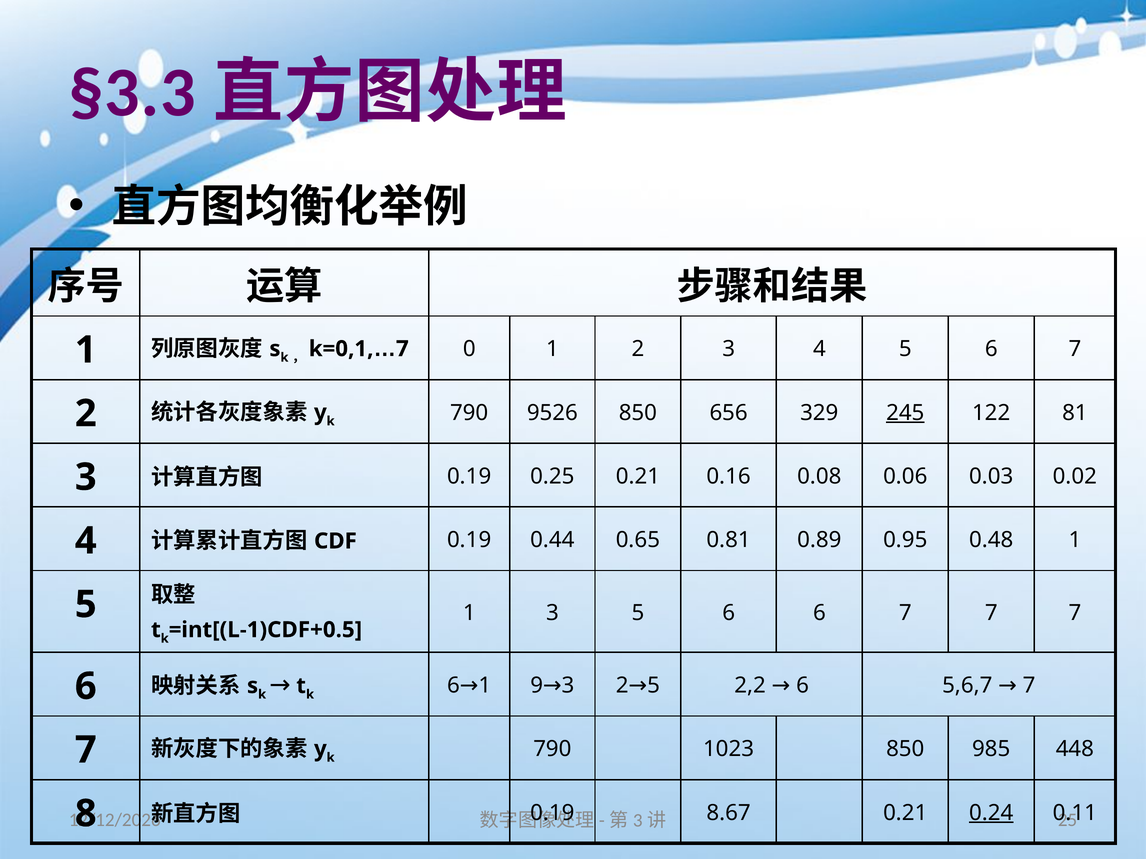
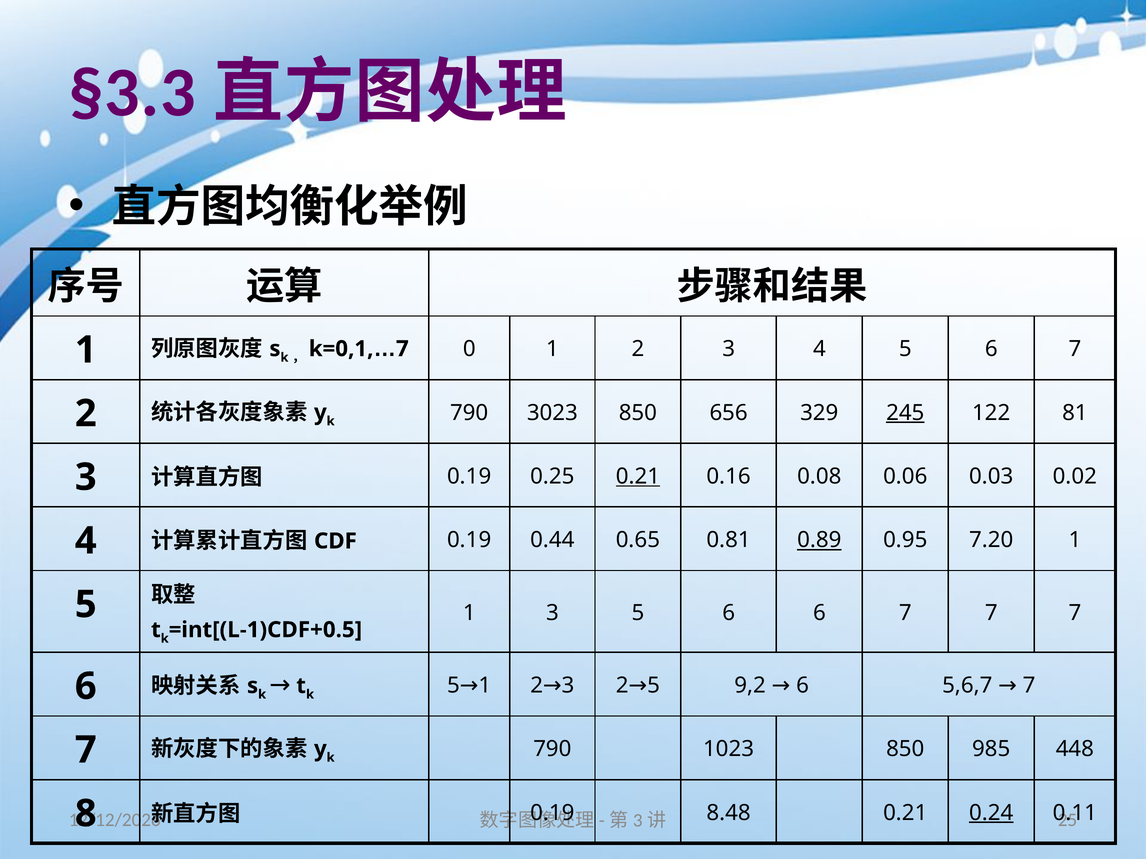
9526: 9526 -> 3023
0.21 at (638, 477) underline: none -> present
0.89 underline: none -> present
0.48: 0.48 -> 7.20
9 at (537, 686): 9 -> 2
2,2: 2,2 -> 9,2
6 at (453, 686): 6 -> 5
8.67: 8.67 -> 8.48
